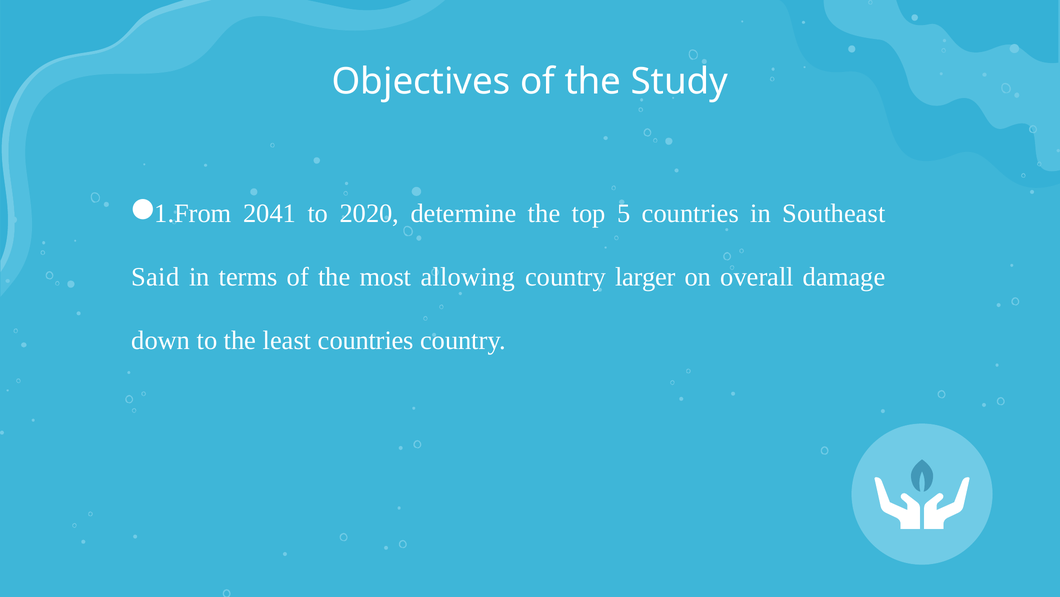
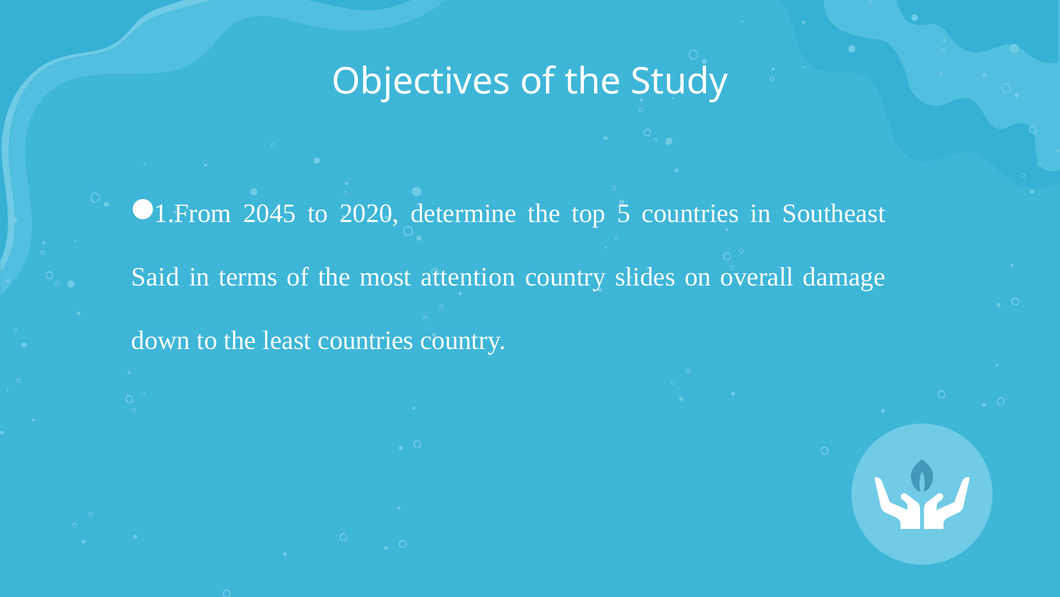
2041: 2041 -> 2045
allowing: allowing -> attention
larger: larger -> slides
